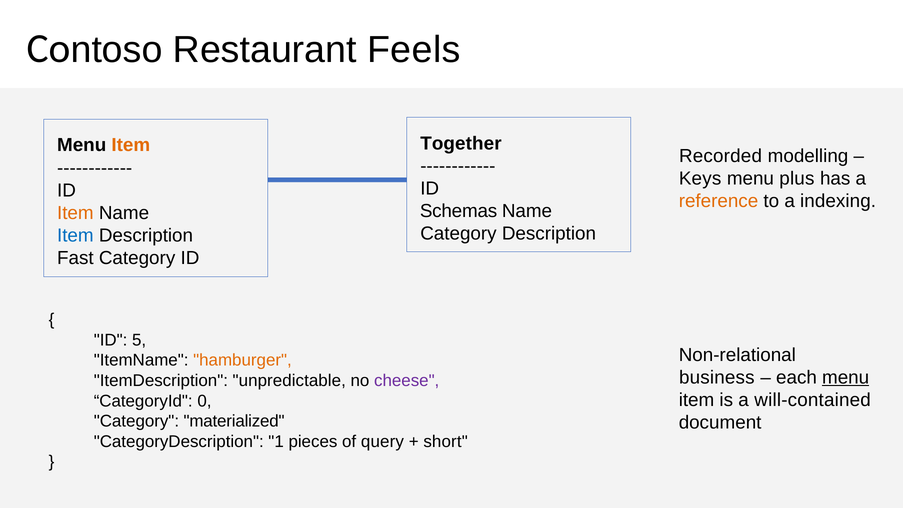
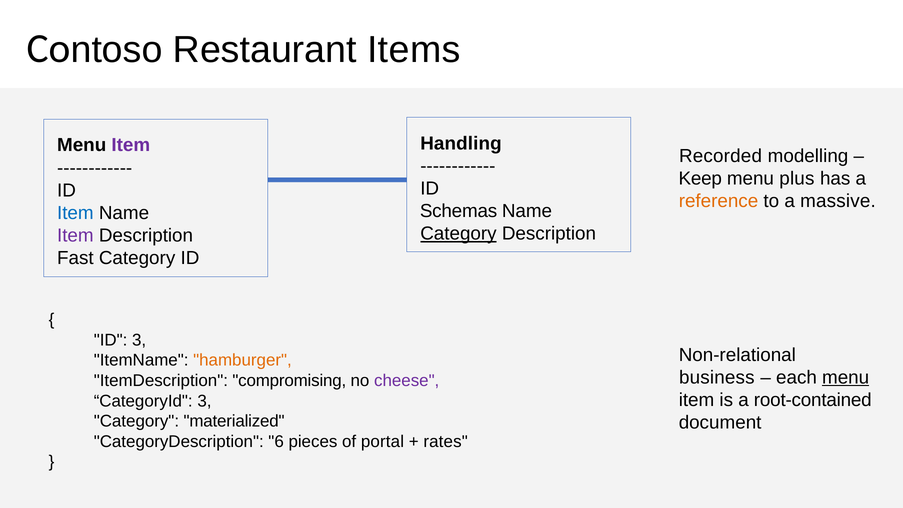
Feels: Feels -> Items
Together: Together -> Handling
Item at (131, 145) colour: orange -> purple
Keys: Keys -> Keep
indexing: indexing -> massive
Item at (75, 213) colour: orange -> blue
Category at (458, 234) underline: none -> present
Item at (75, 236) colour: blue -> purple
ID 5: 5 -> 3
unpredictable: unpredictable -> compromising
will-contained: will-contained -> root-contained
CategoryId 0: 0 -> 3
1: 1 -> 6
query: query -> portal
short: short -> rates
